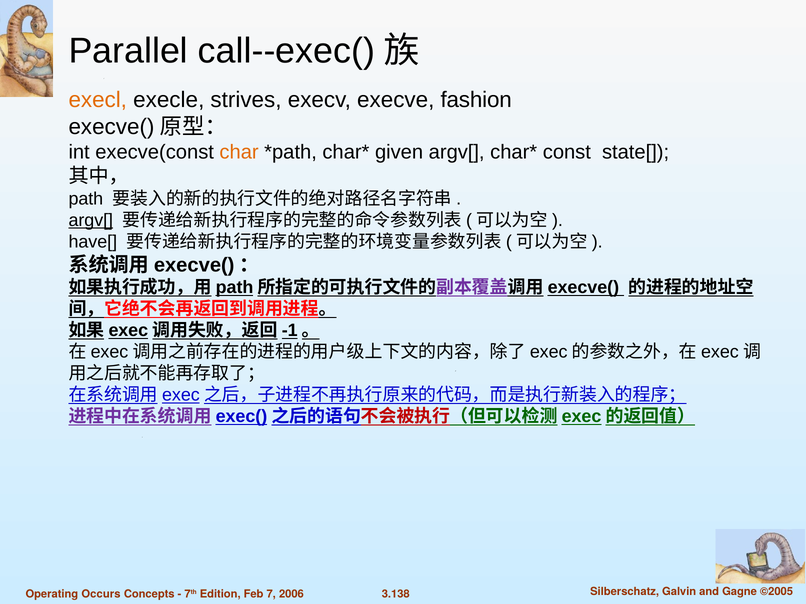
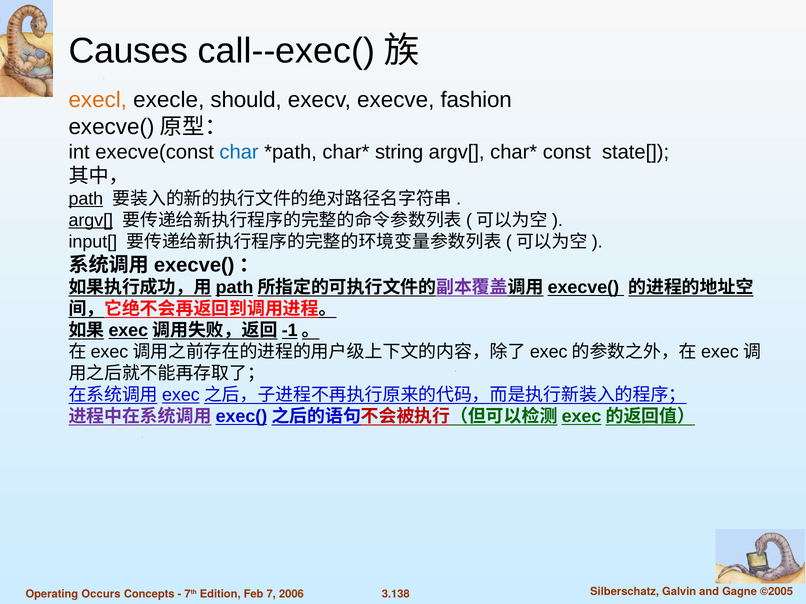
Parallel: Parallel -> Causes
strives: strives -> should
char colour: orange -> blue
given: given -> string
path underline: none -> present
have[: have[ -> input[
